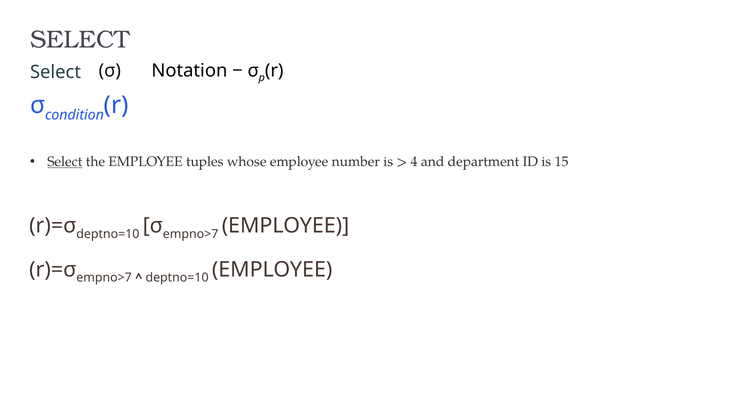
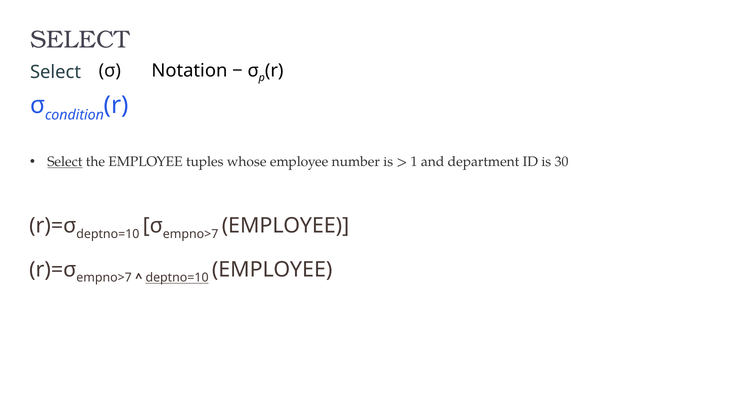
4: 4 -> 1
15: 15 -> 30
deptno=10 at (177, 278) underline: none -> present
